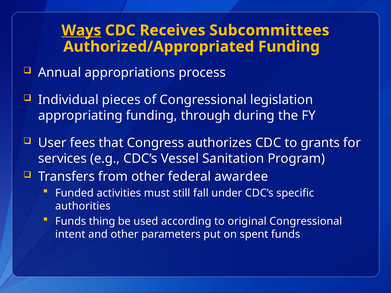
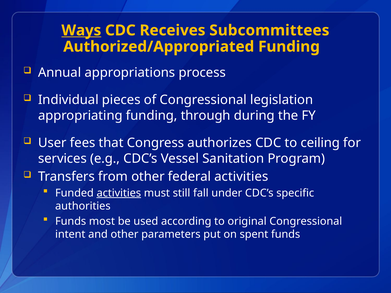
grants: grants -> ceiling
federal awardee: awardee -> activities
activities at (119, 193) underline: none -> present
thing: thing -> most
